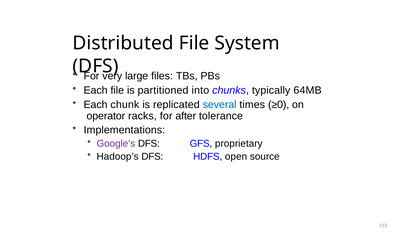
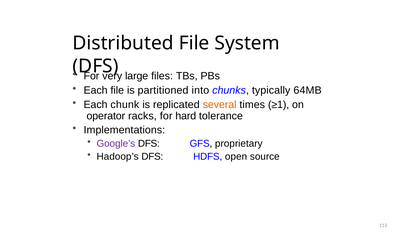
several colour: blue -> orange
≥0: ≥0 -> ≥1
after: after -> hard
